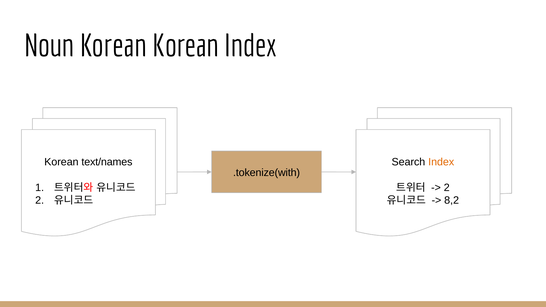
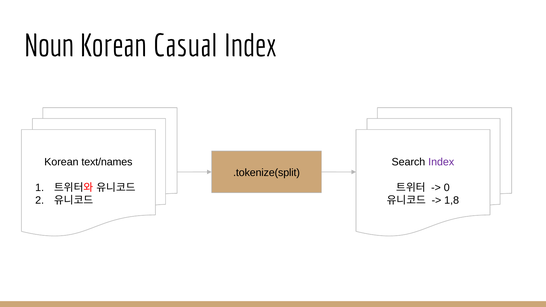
Korean Korean: Korean -> Casual
Index at (441, 162) colour: orange -> purple
.tokenize(with: .tokenize(with -> .tokenize(split
2 at (447, 188): 2 -> 0
8,2: 8,2 -> 1,8
